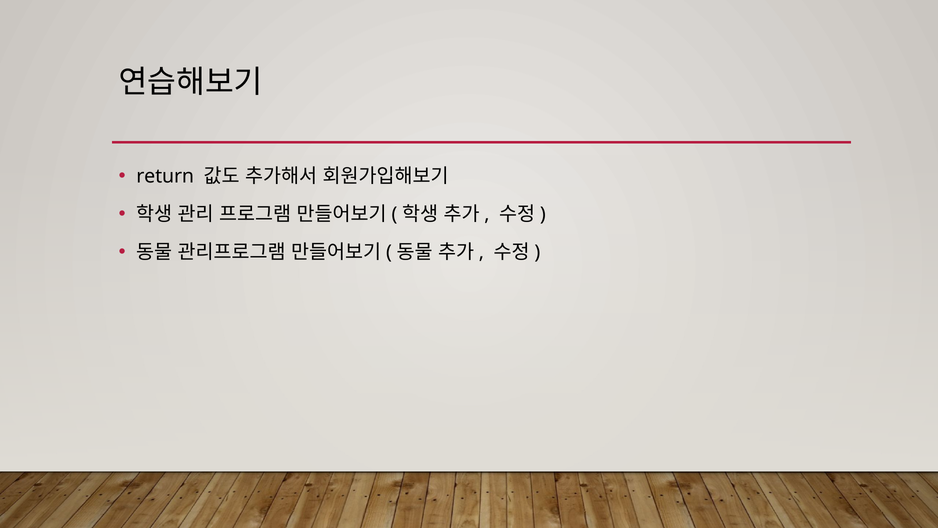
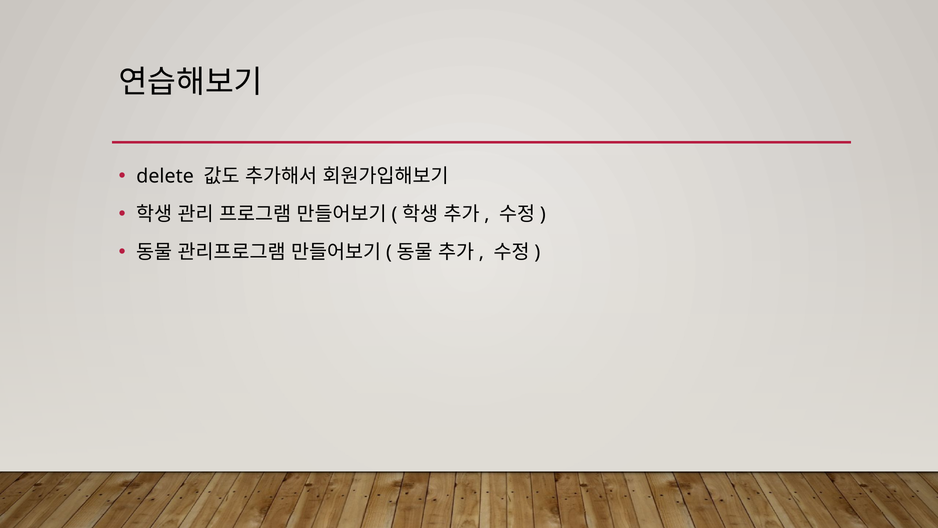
return: return -> delete
